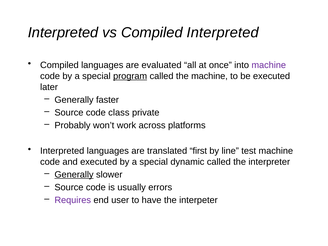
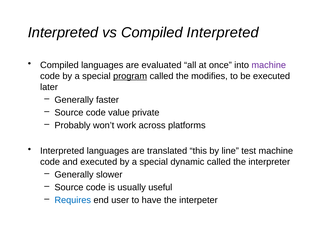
the machine: machine -> modifies
class: class -> value
first: first -> this
Generally at (74, 175) underline: present -> none
errors: errors -> useful
Requires colour: purple -> blue
